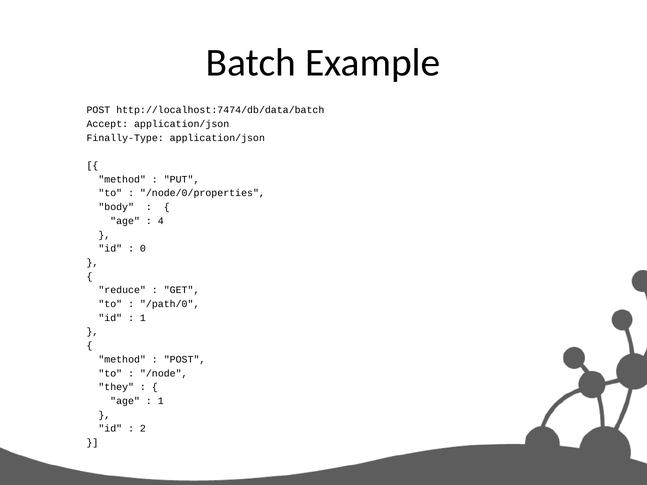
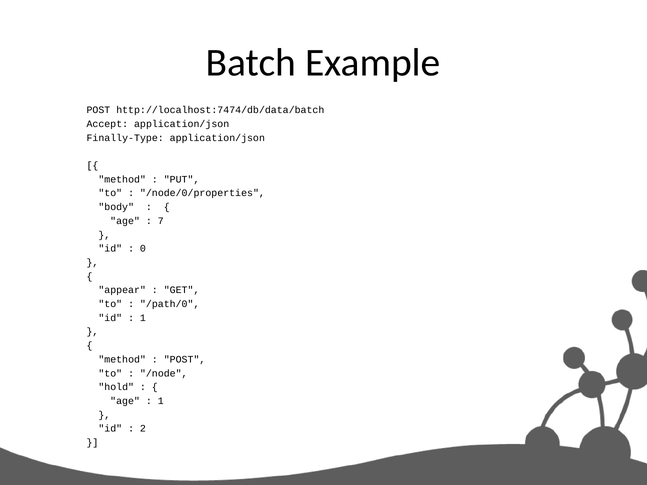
4: 4 -> 7
reduce: reduce -> appear
they: they -> hold
